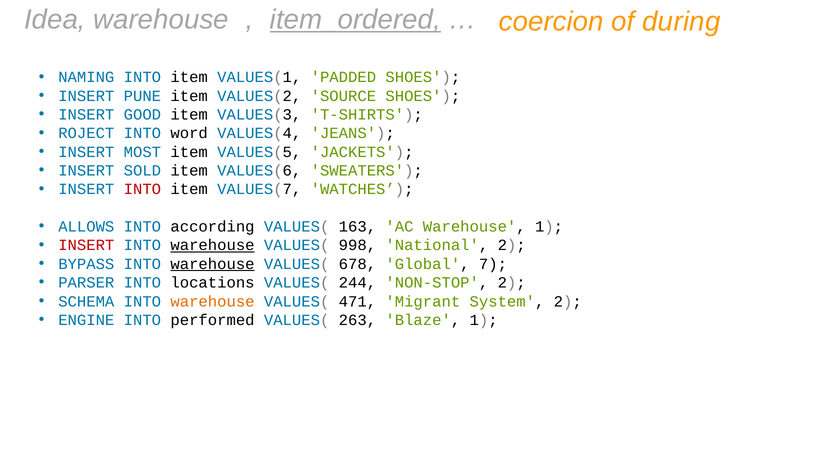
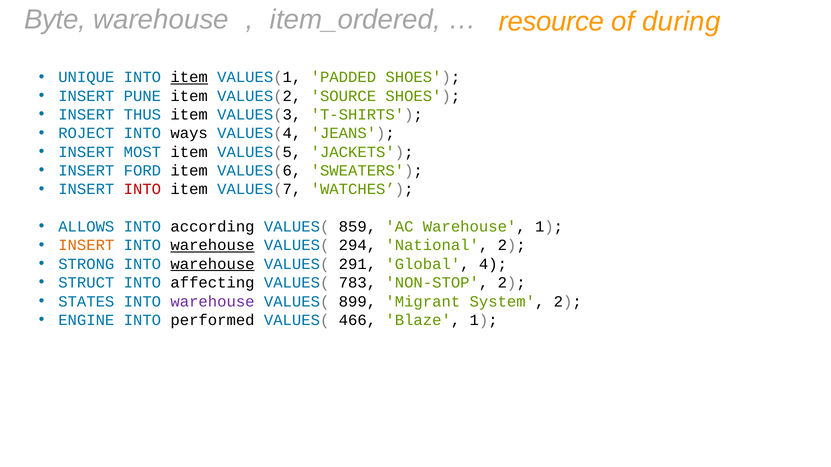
Idea: Idea -> Byte
item_ordered underline: present -> none
coercion: coercion -> resource
NAMING: NAMING -> UNIQUE
item at (189, 77) underline: none -> present
GOOD: GOOD -> THUS
word: word -> ways
SOLD: SOLD -> FORD
163: 163 -> 859
INSERT at (86, 246) colour: red -> orange
998: 998 -> 294
BYPASS: BYPASS -> STRONG
678: 678 -> 291
7: 7 -> 4
PARSER: PARSER -> STRUCT
locations: locations -> affecting
244: 244 -> 783
SCHEMA: SCHEMA -> STATES
warehouse at (213, 302) colour: orange -> purple
471: 471 -> 899
263: 263 -> 466
